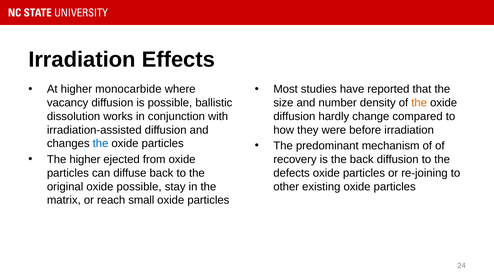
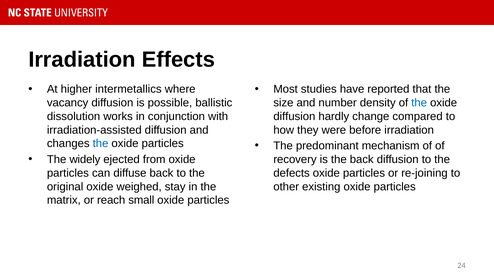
monocarbide: monocarbide -> intermetallics
the at (419, 103) colour: orange -> blue
The higher: higher -> widely
oxide possible: possible -> weighed
